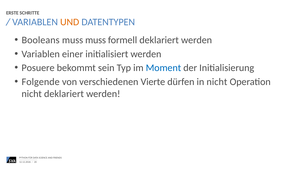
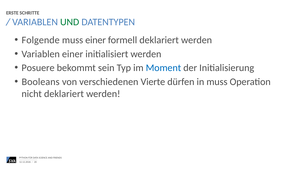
UND colour: orange -> green
Booleans: Booleans -> Folgende
muss muss: muss -> einer
Folgende: Folgende -> Booleans
in nicht: nicht -> muss
